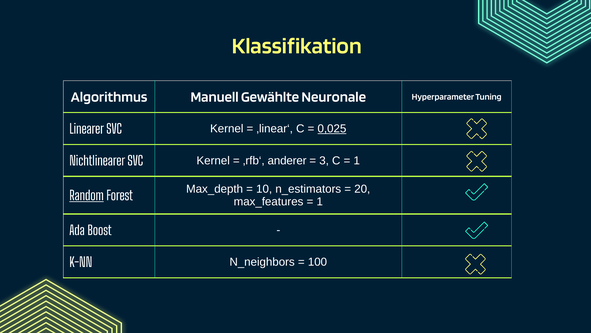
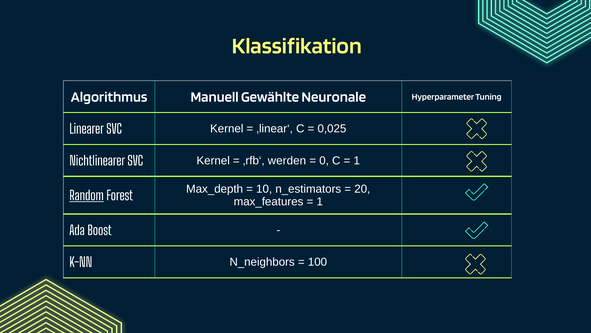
0,025 underline: present -> none
anderer: anderer -> werden
3: 3 -> 0
